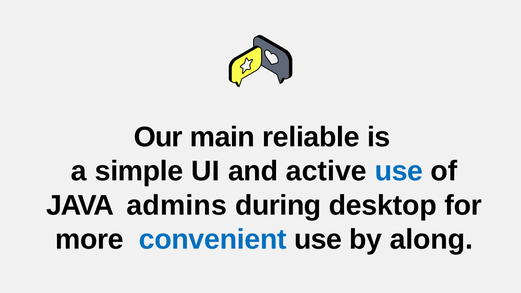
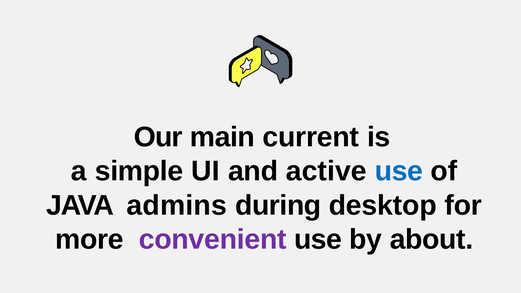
reliable: reliable -> current
convenient colour: blue -> purple
along: along -> about
